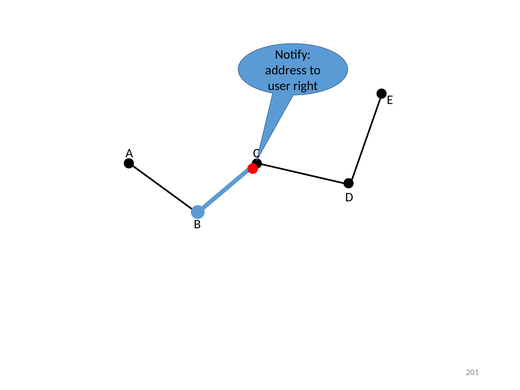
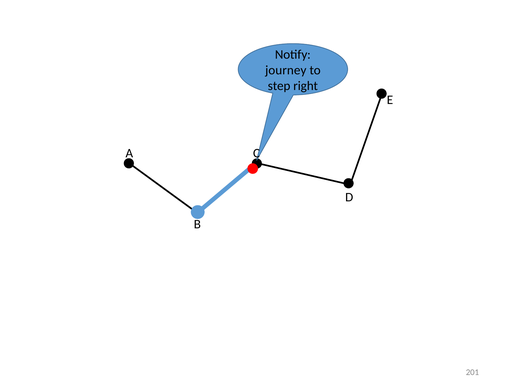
address: address -> journey
user: user -> step
